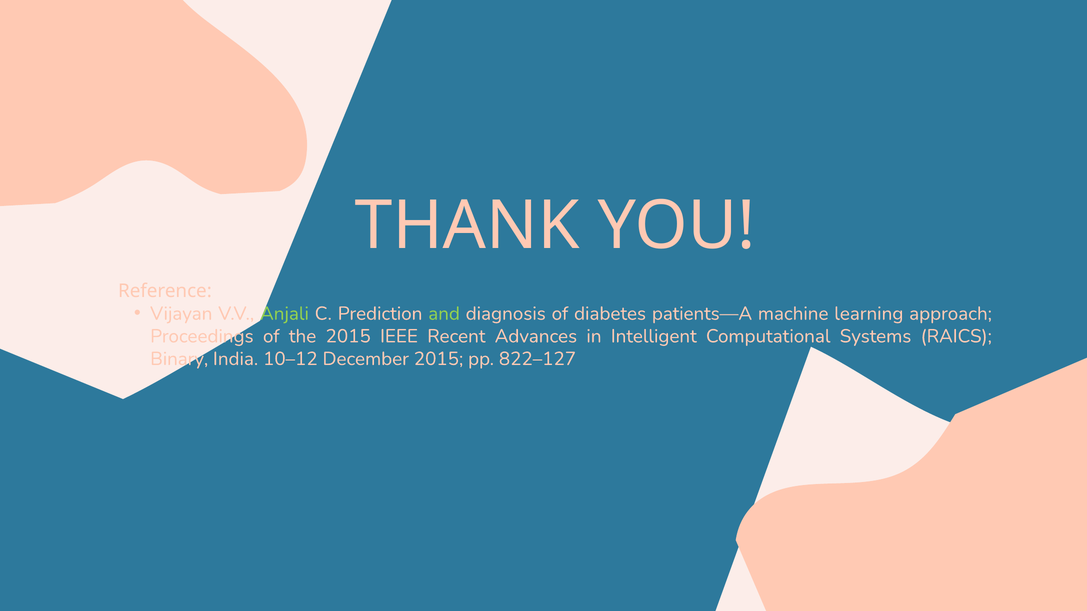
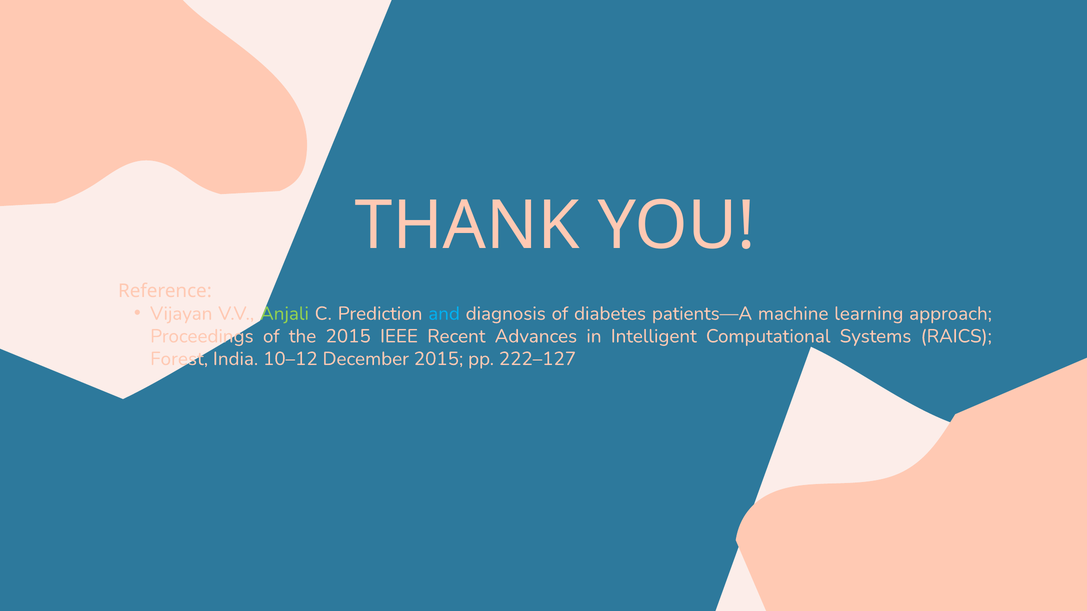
and colour: light green -> light blue
Binary: Binary -> Forest
822–127: 822–127 -> 222–127
